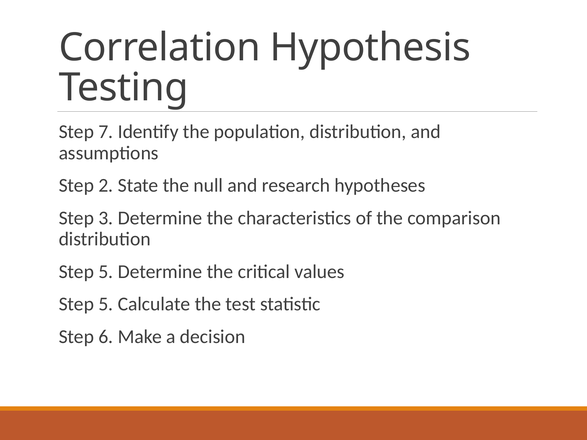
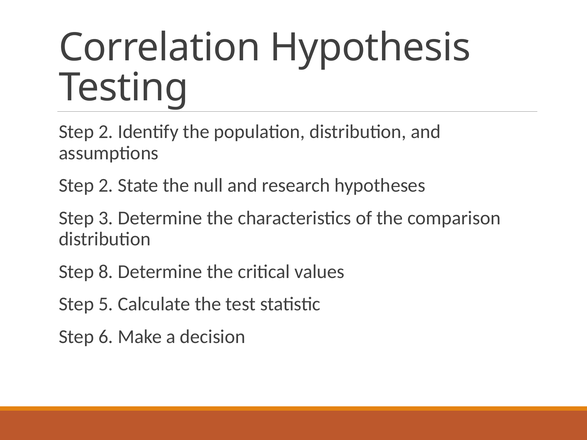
7 at (106, 132): 7 -> 2
5 at (106, 272): 5 -> 8
